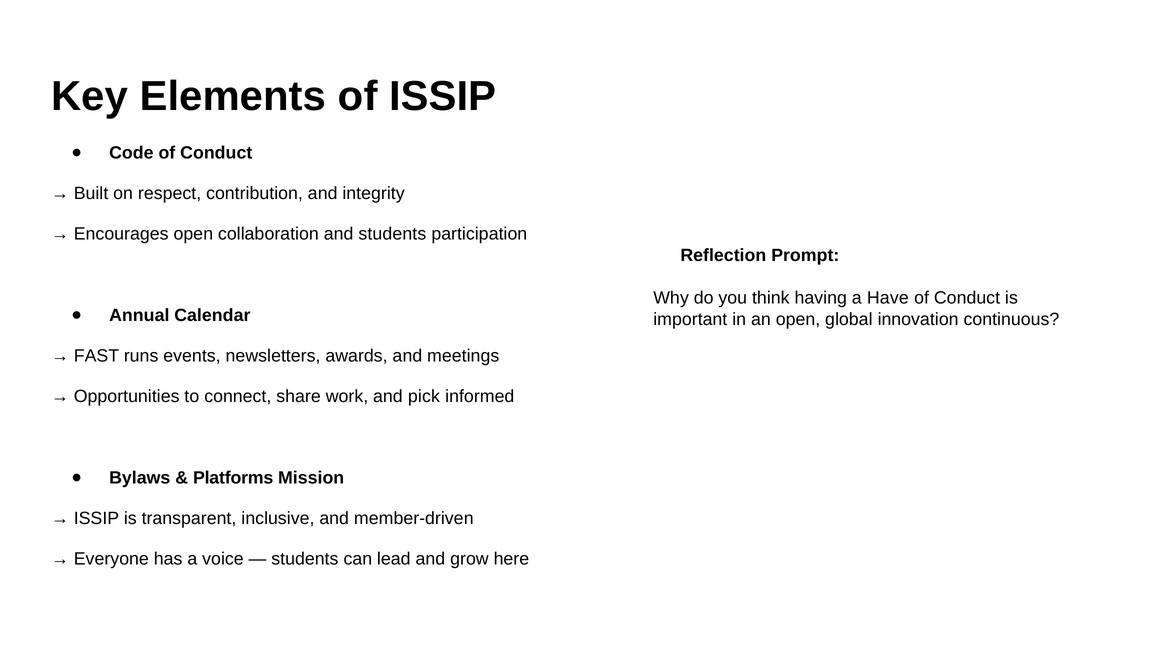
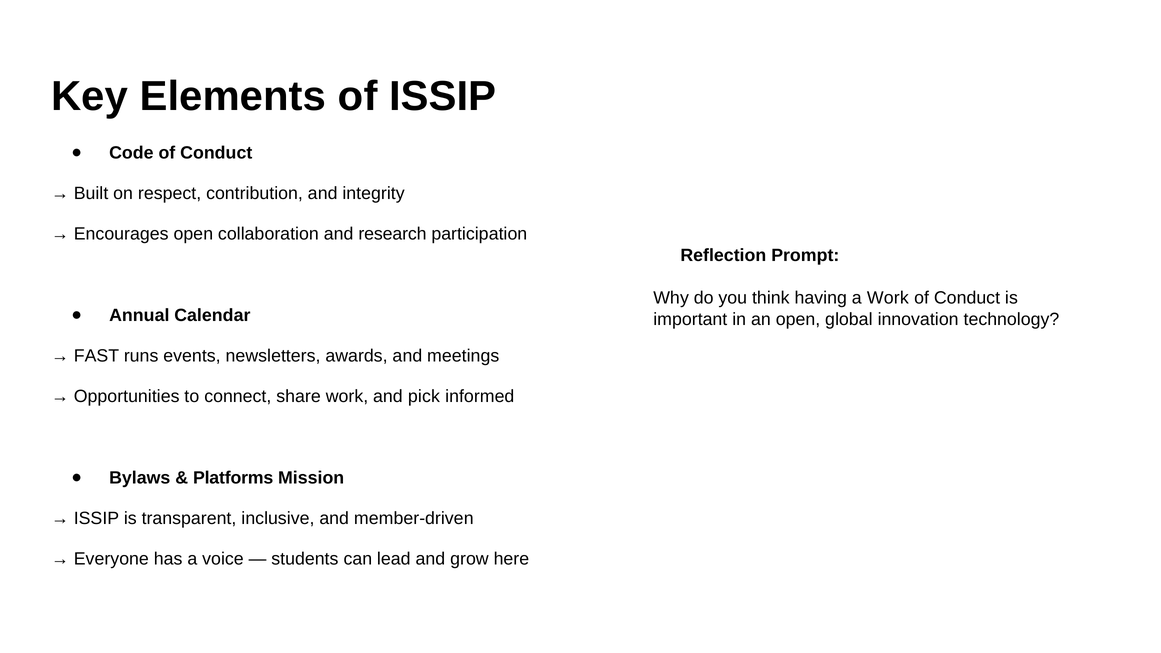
and students: students -> research
a Have: Have -> Work
continuous: continuous -> technology
